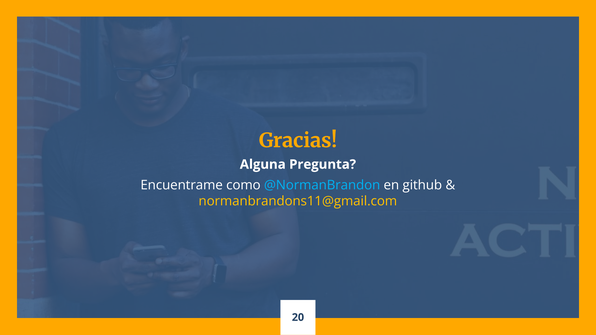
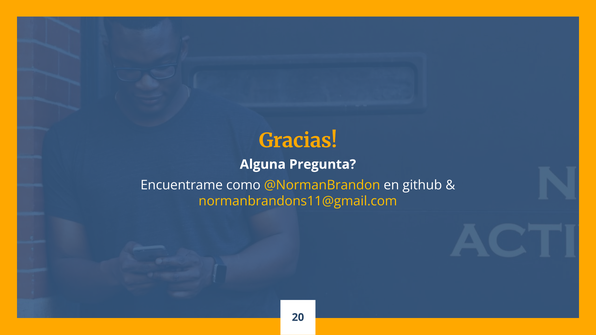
@NormanBrandon colour: light blue -> yellow
